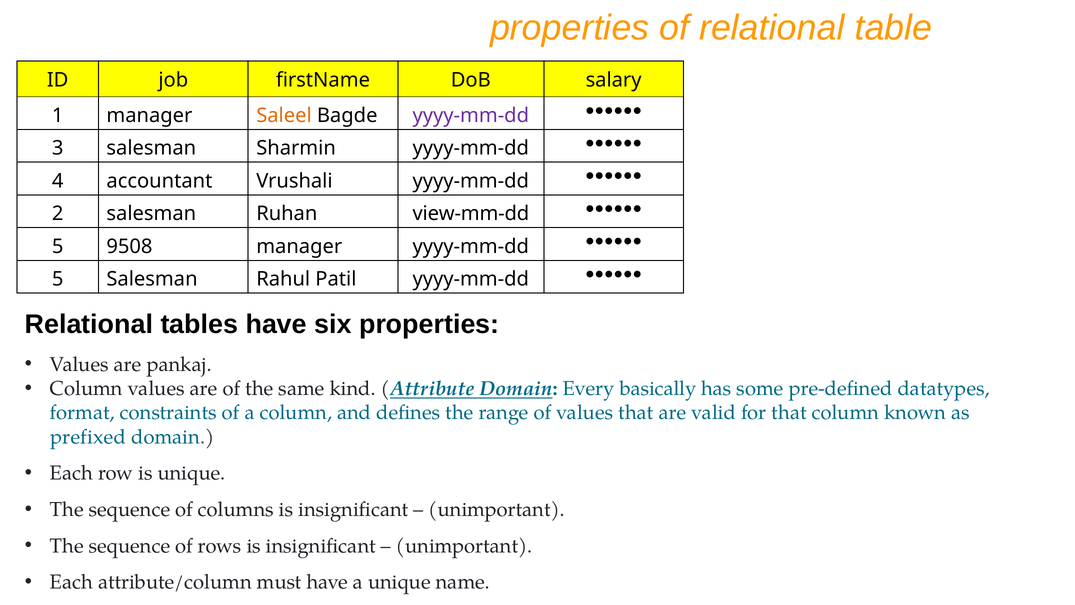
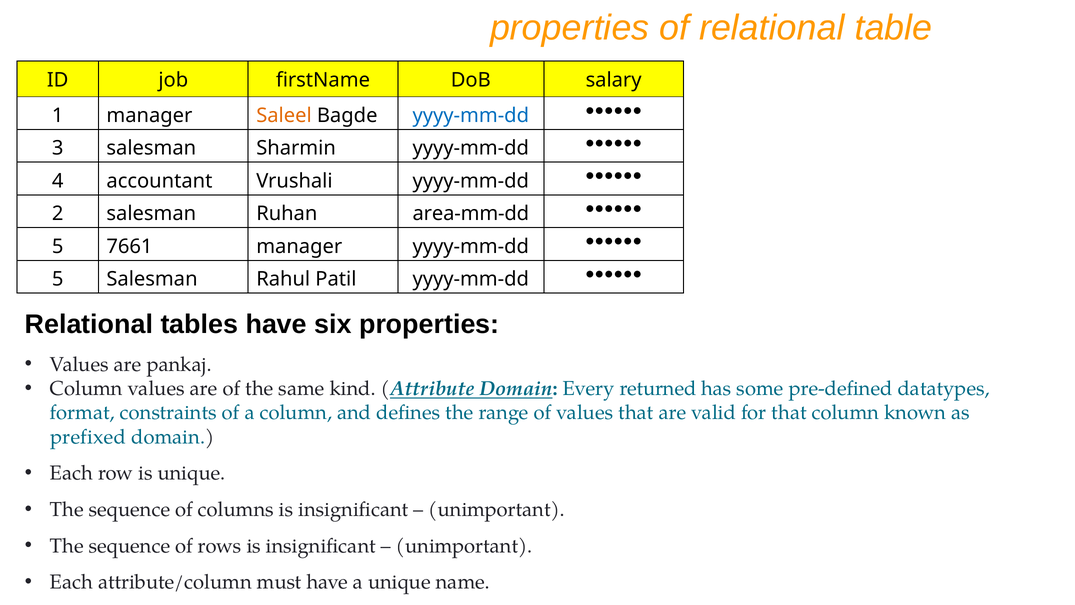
yyyy-mm-dd at (471, 116) colour: purple -> blue
view-mm-dd: view-mm-dd -> area-mm-dd
9508: 9508 -> 7661
basically: basically -> returned
